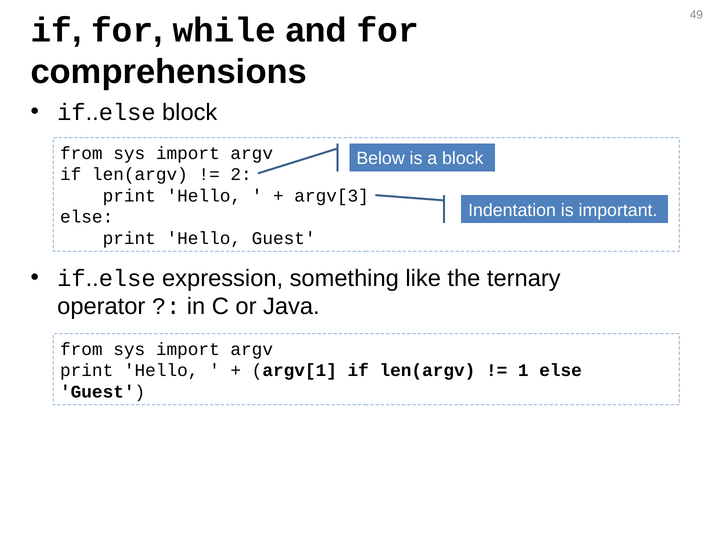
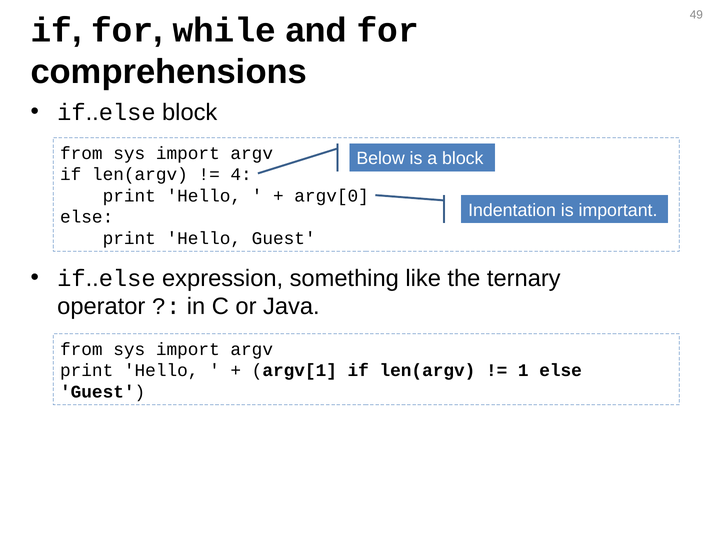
2: 2 -> 4
argv[3: argv[3 -> argv[0
